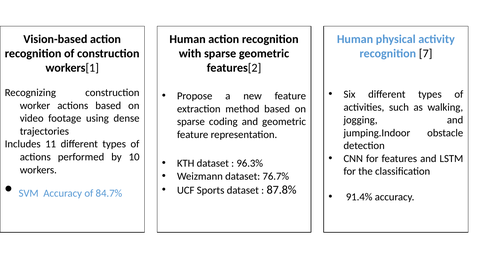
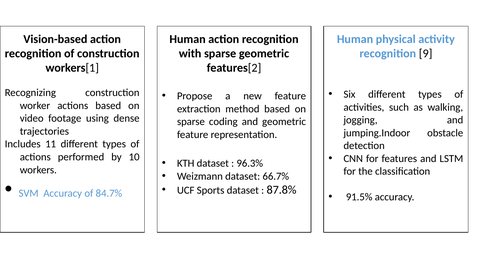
7: 7 -> 9
76.7%: 76.7% -> 66.7%
91.4%: 91.4% -> 91.5%
